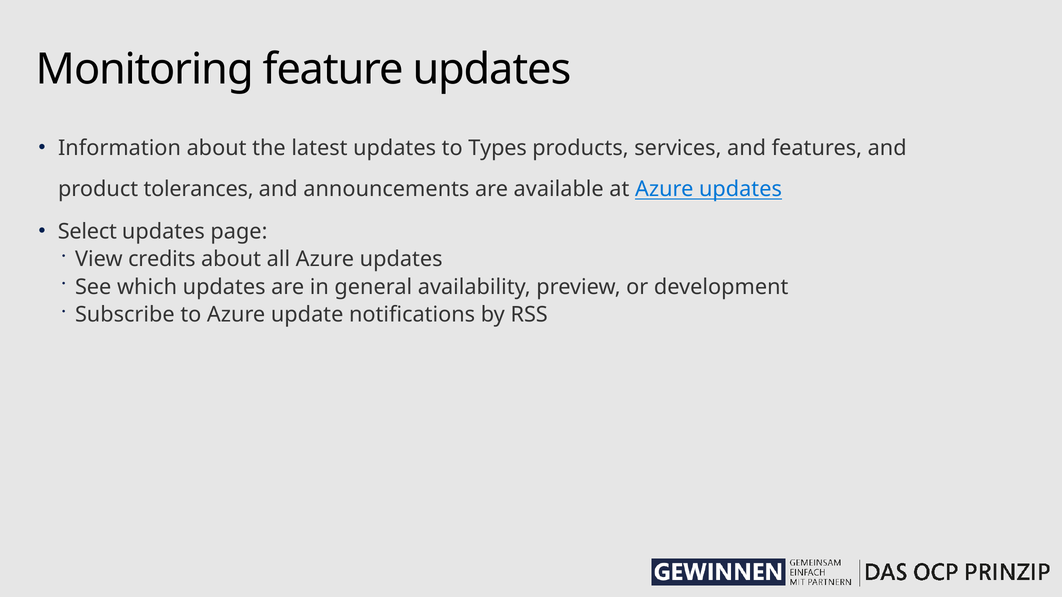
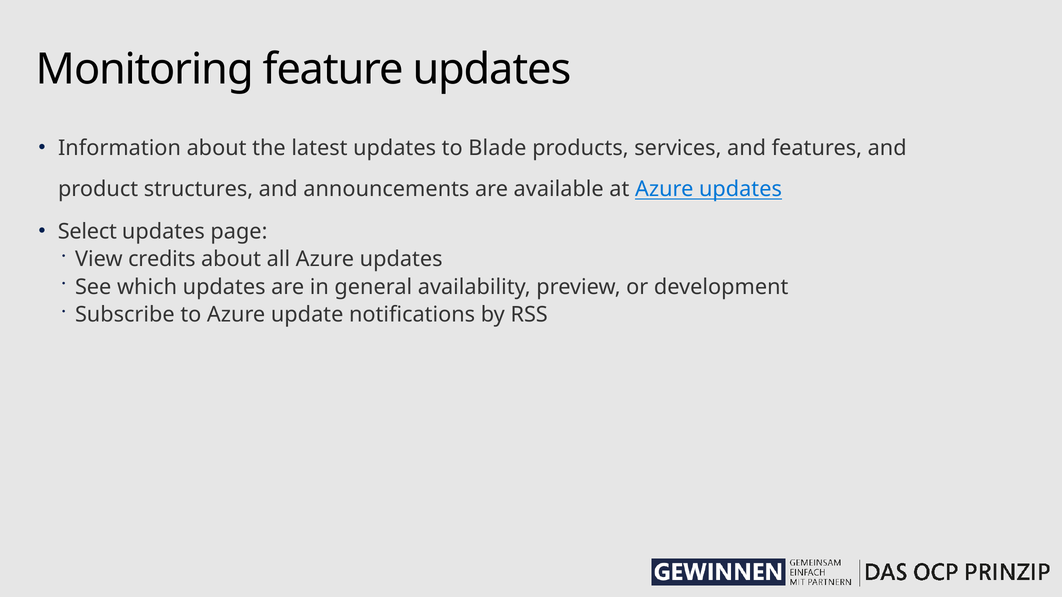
Types: Types -> Blade
tolerances: tolerances -> structures
